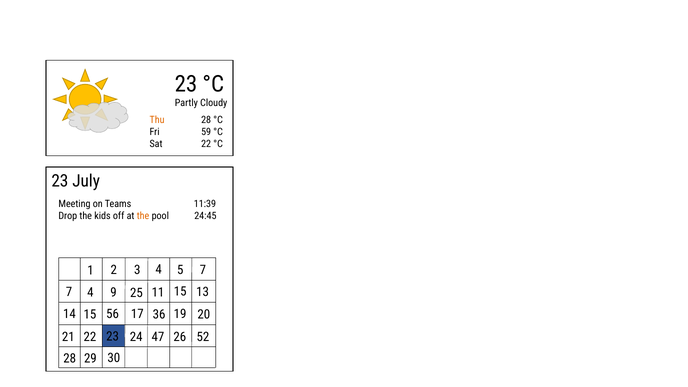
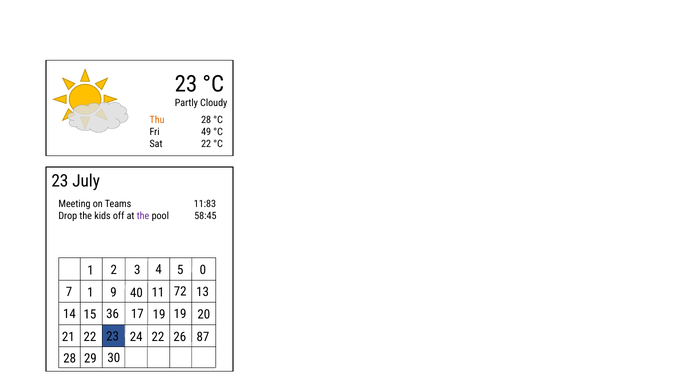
59: 59 -> 49
11:39: 11:39 -> 11:83
the at (143, 216) colour: orange -> purple
24:45: 24:45 -> 58:45
5 7: 7 -> 0
7 4: 4 -> 1
25: 25 -> 40
11 15: 15 -> 72
56: 56 -> 36
17 36: 36 -> 19
24 47: 47 -> 22
52: 52 -> 87
